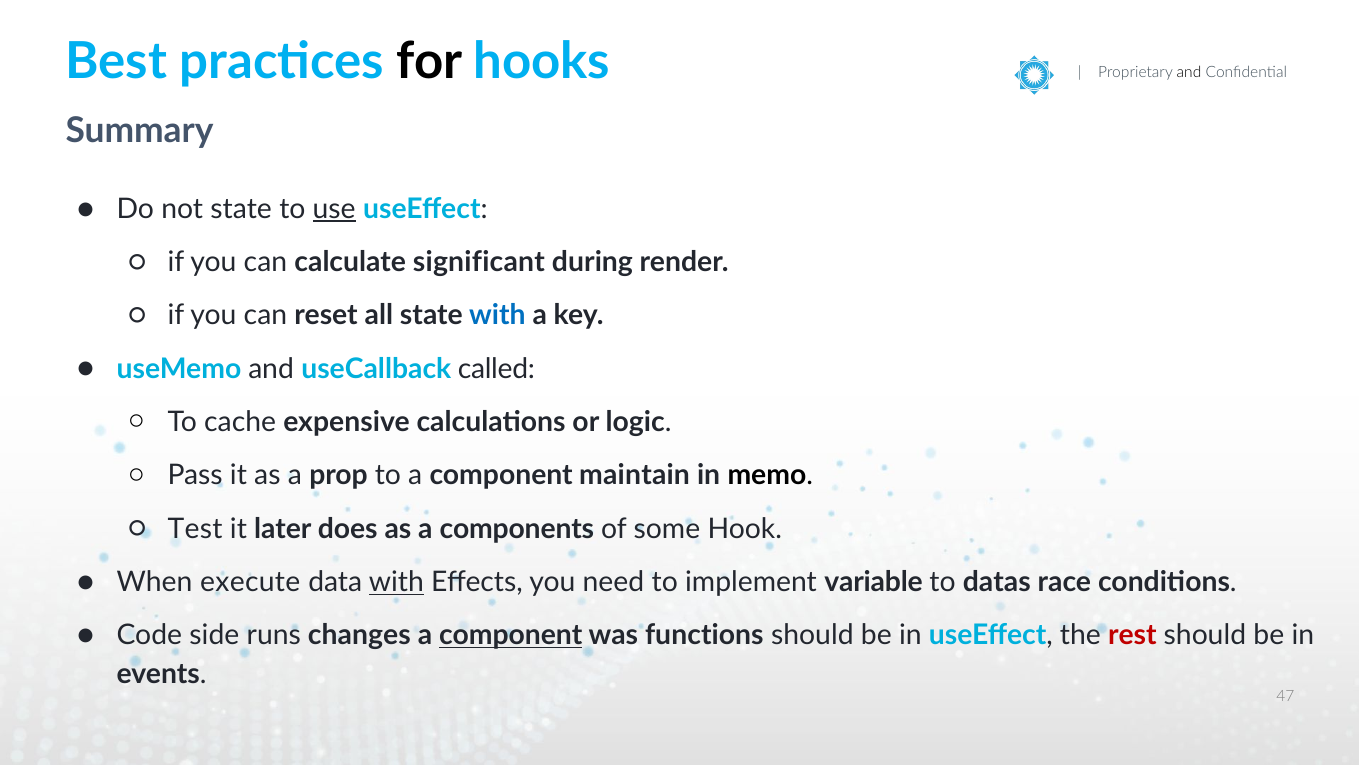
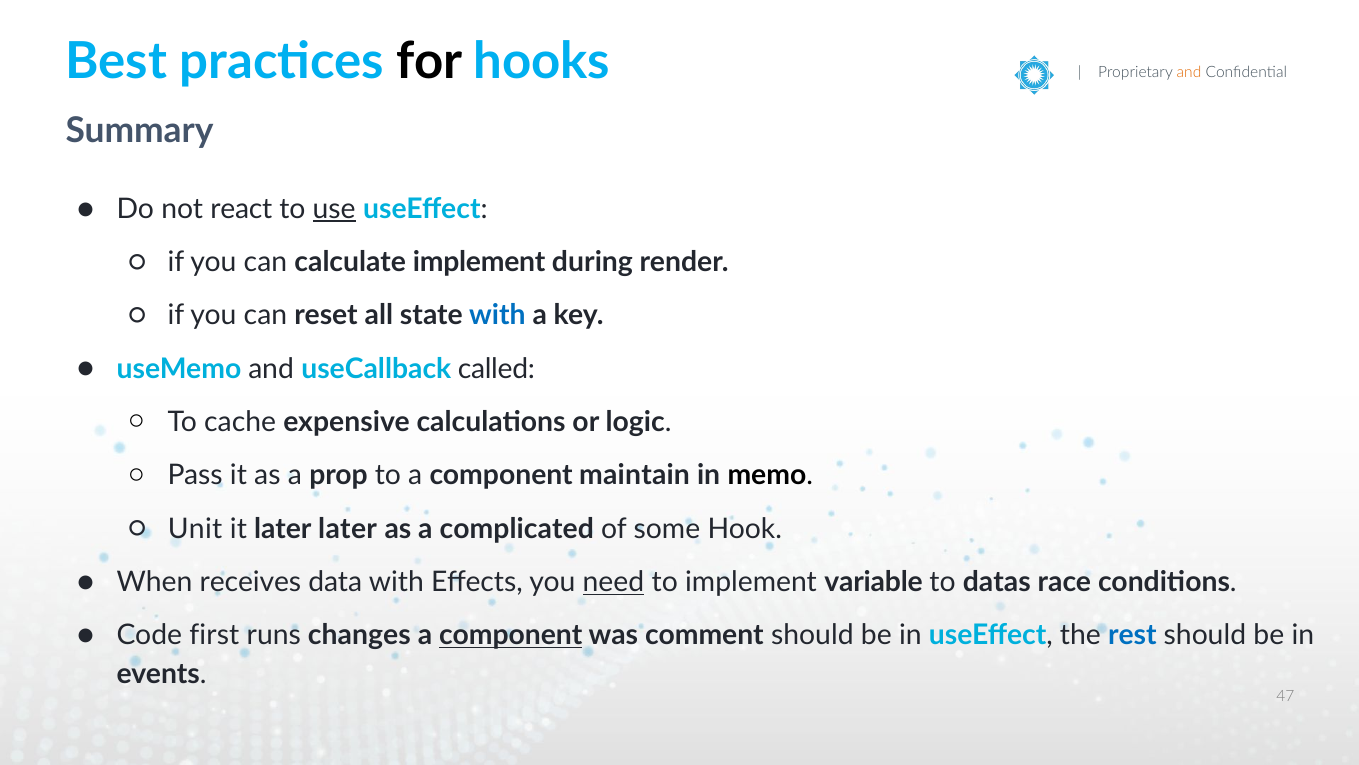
and at (1189, 72) colour: black -> orange
not state: state -> react
calculate significant: significant -> implement
Test: Test -> Unit
later does: does -> later
components: components -> complicated
execute: execute -> receives
with at (396, 582) underline: present -> none
need underline: none -> present
side: side -> first
functions: functions -> comment
rest colour: red -> blue
